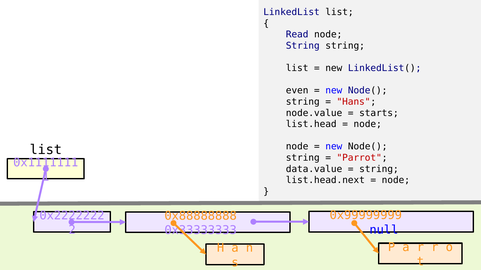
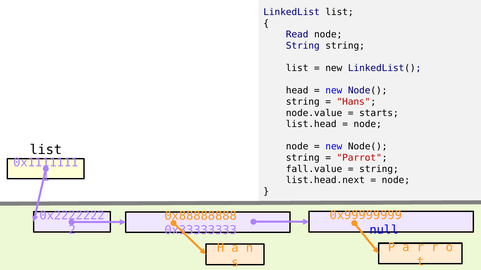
even: even -> head
data.value: data.value -> fall.value
